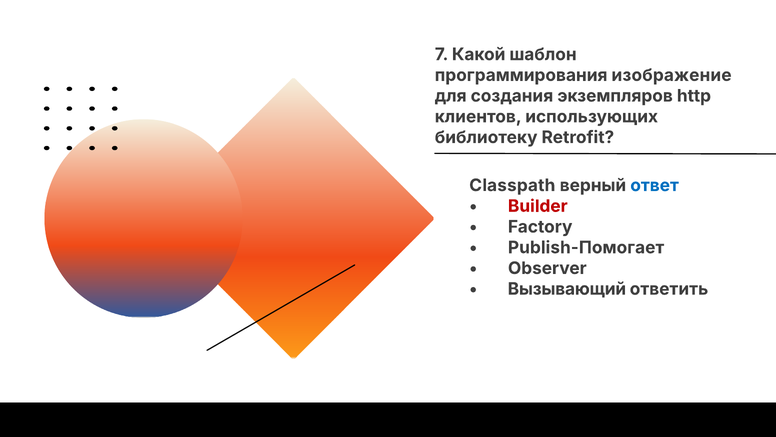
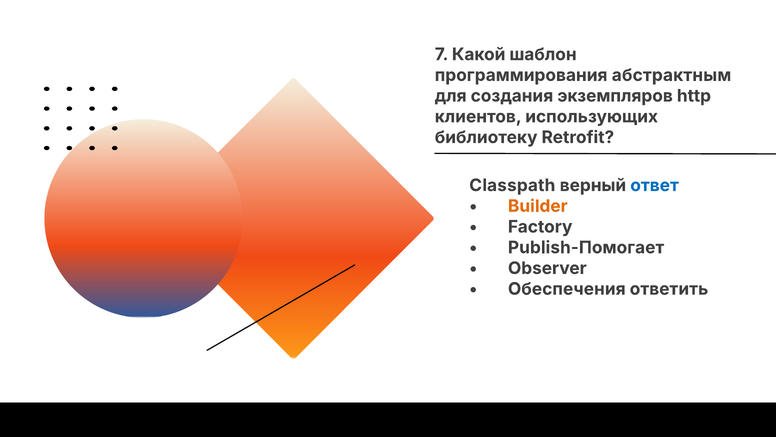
изображение: изображение -> абстрактным
Builder colour: red -> orange
Вызывающий: Вызывающий -> Обеспечения
